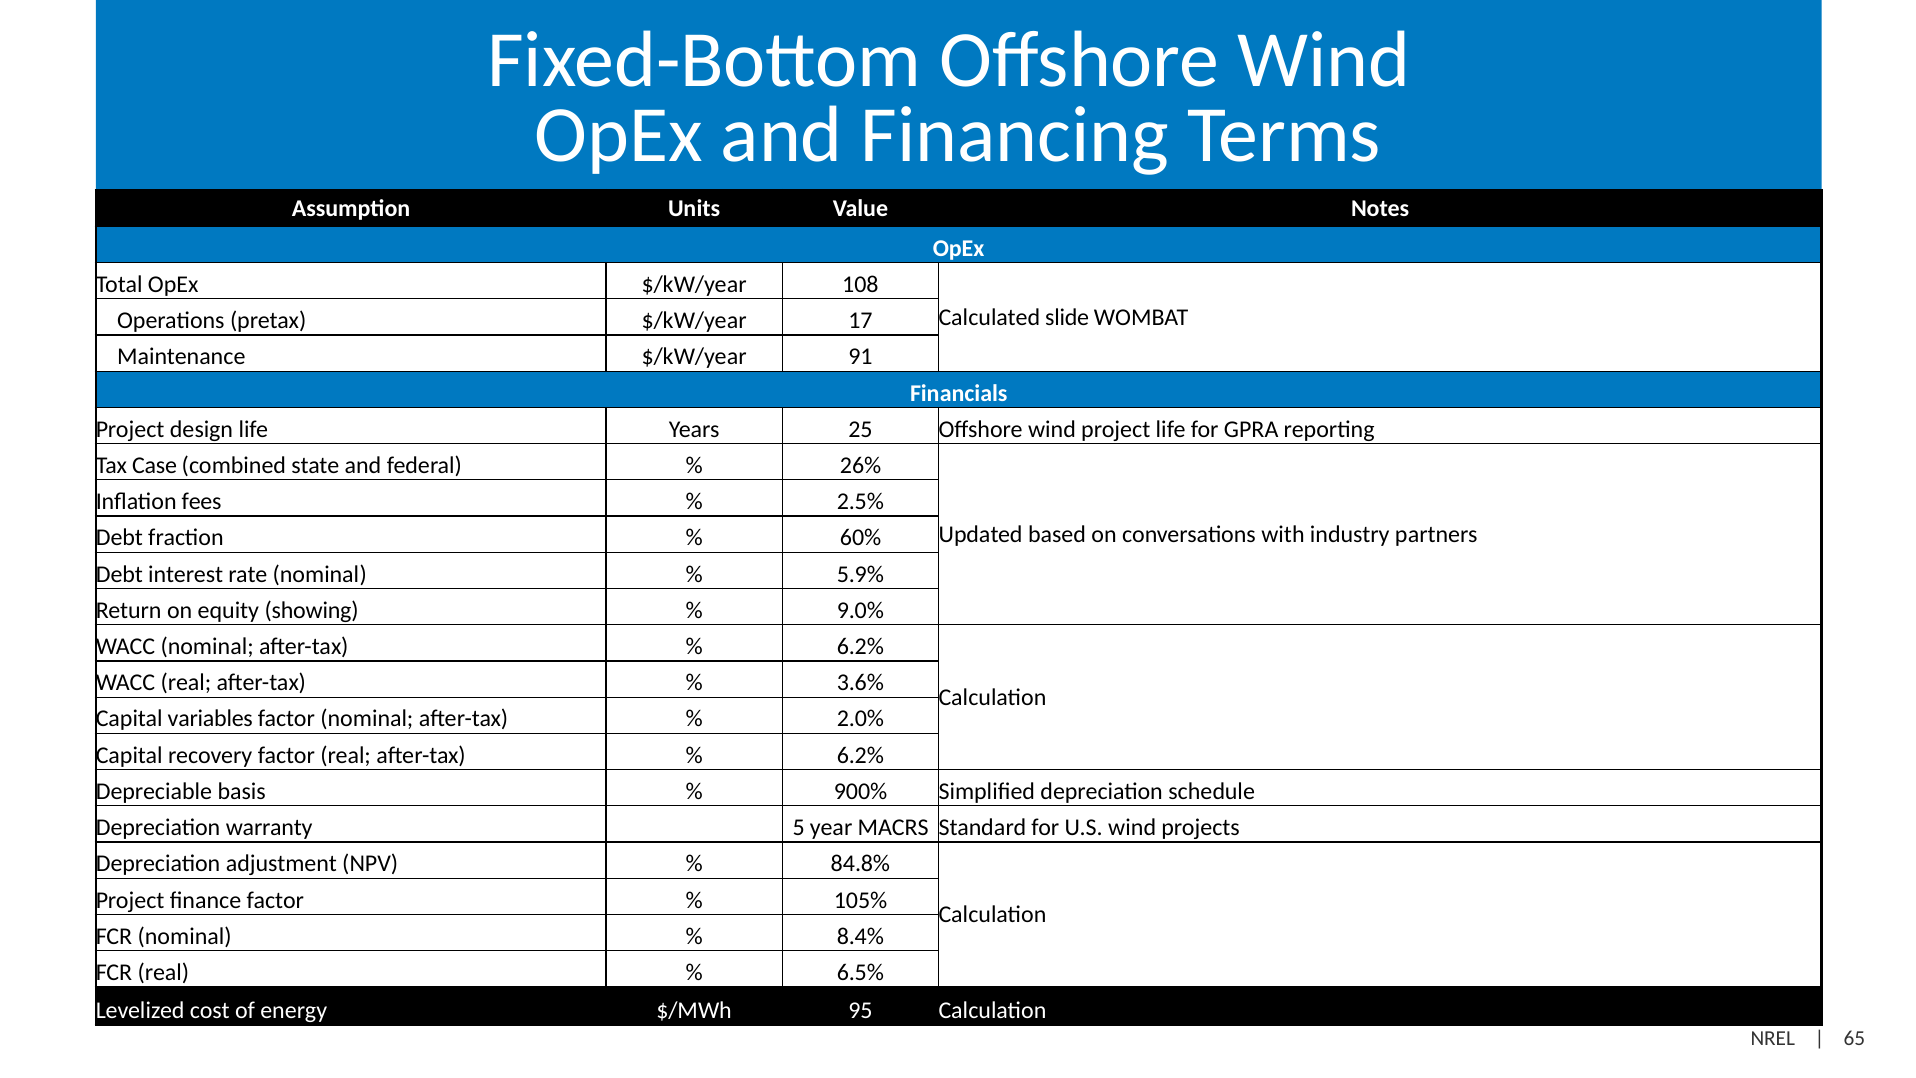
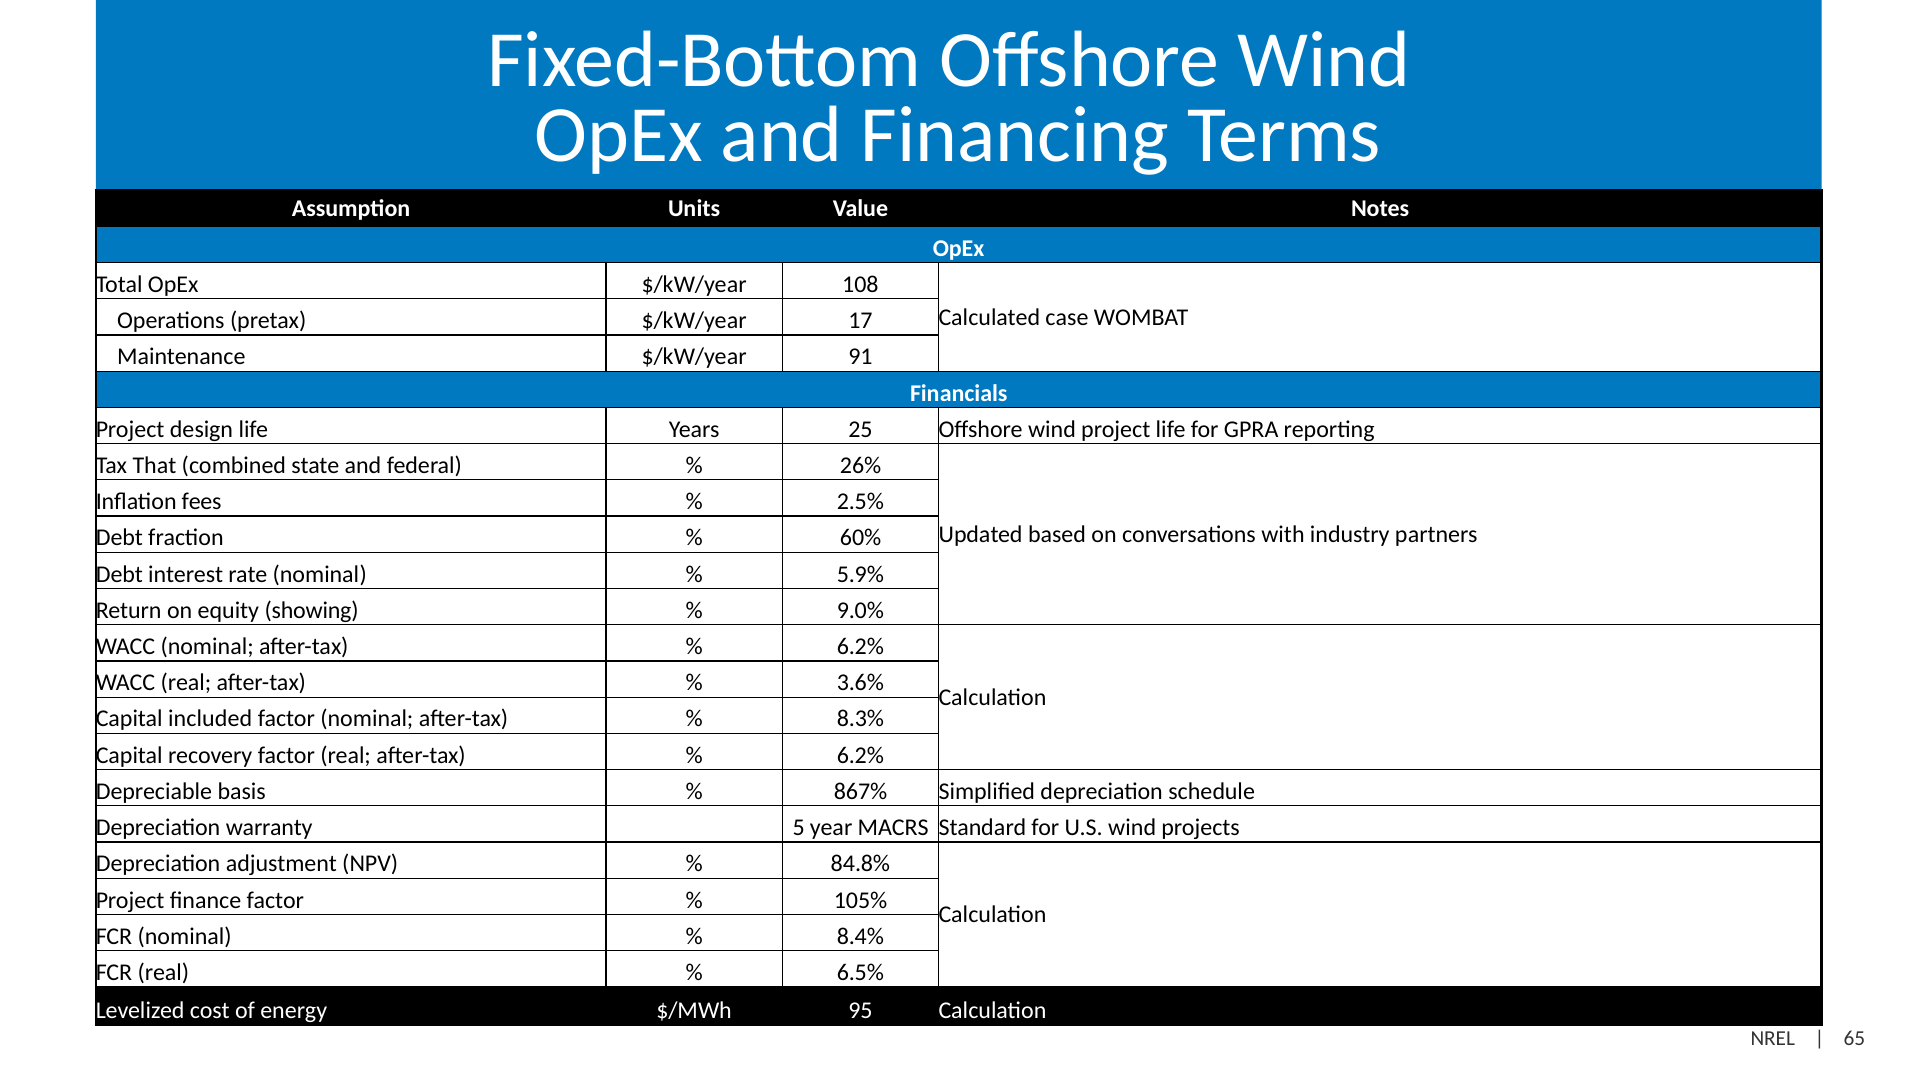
slide: slide -> case
Case: Case -> That
variables: variables -> included
2.0%: 2.0% -> 8.3%
900%: 900% -> 867%
